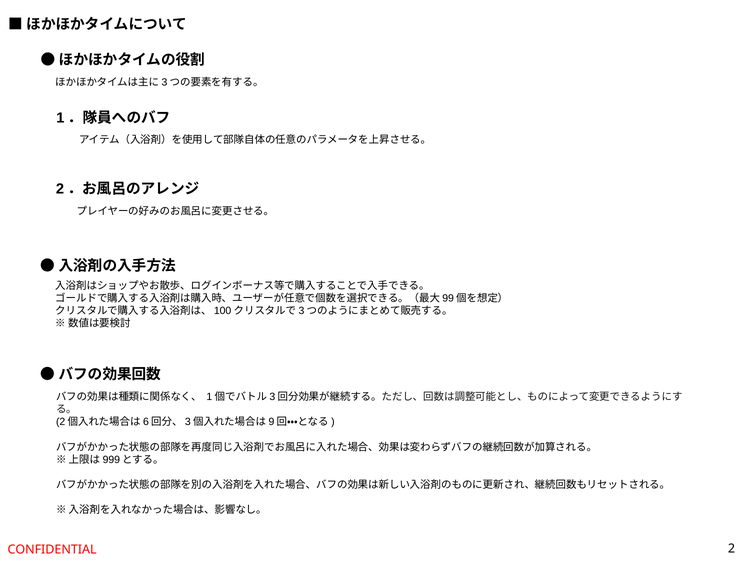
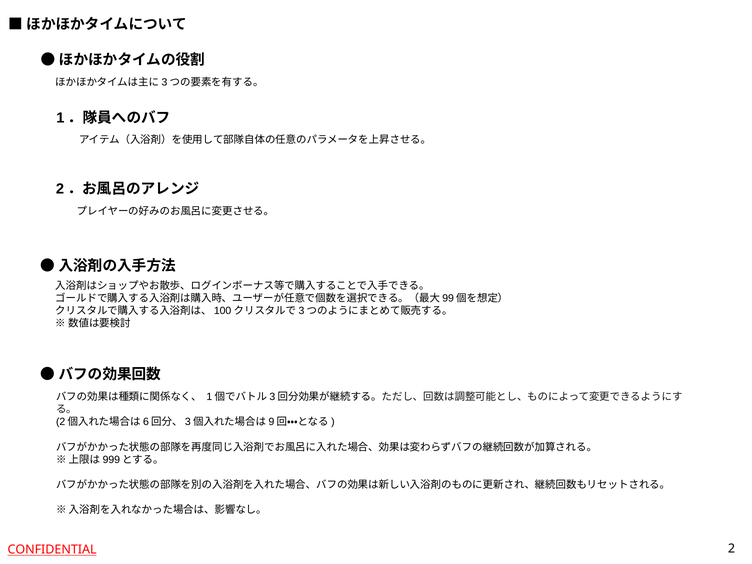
CONFIDENTIAL underline: none -> present
